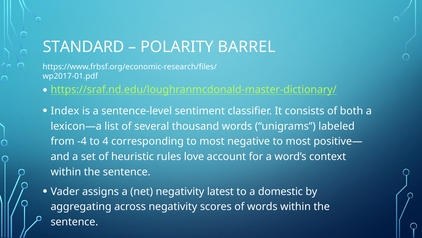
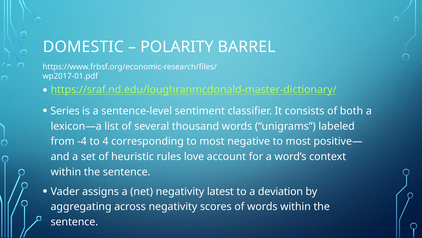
STANDARD: STANDARD -> DOMESTIC
Index: Index -> Series
domestic: domestic -> deviation
